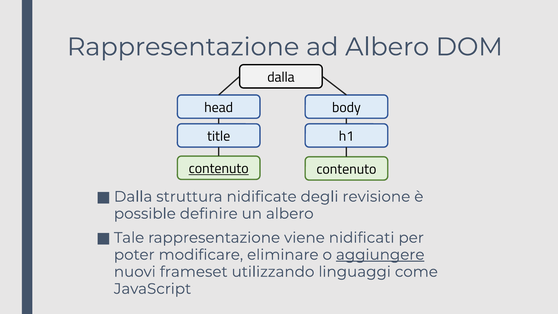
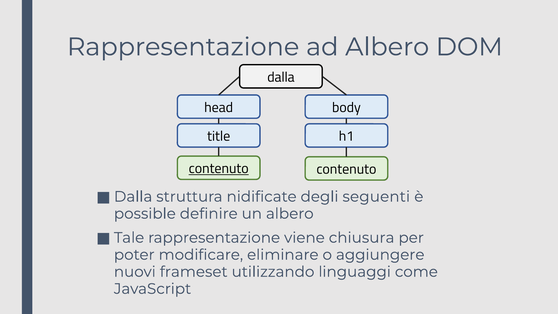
revisione: revisione -> seguenti
nidificati: nidificati -> chiusura
aggiungere underline: present -> none
